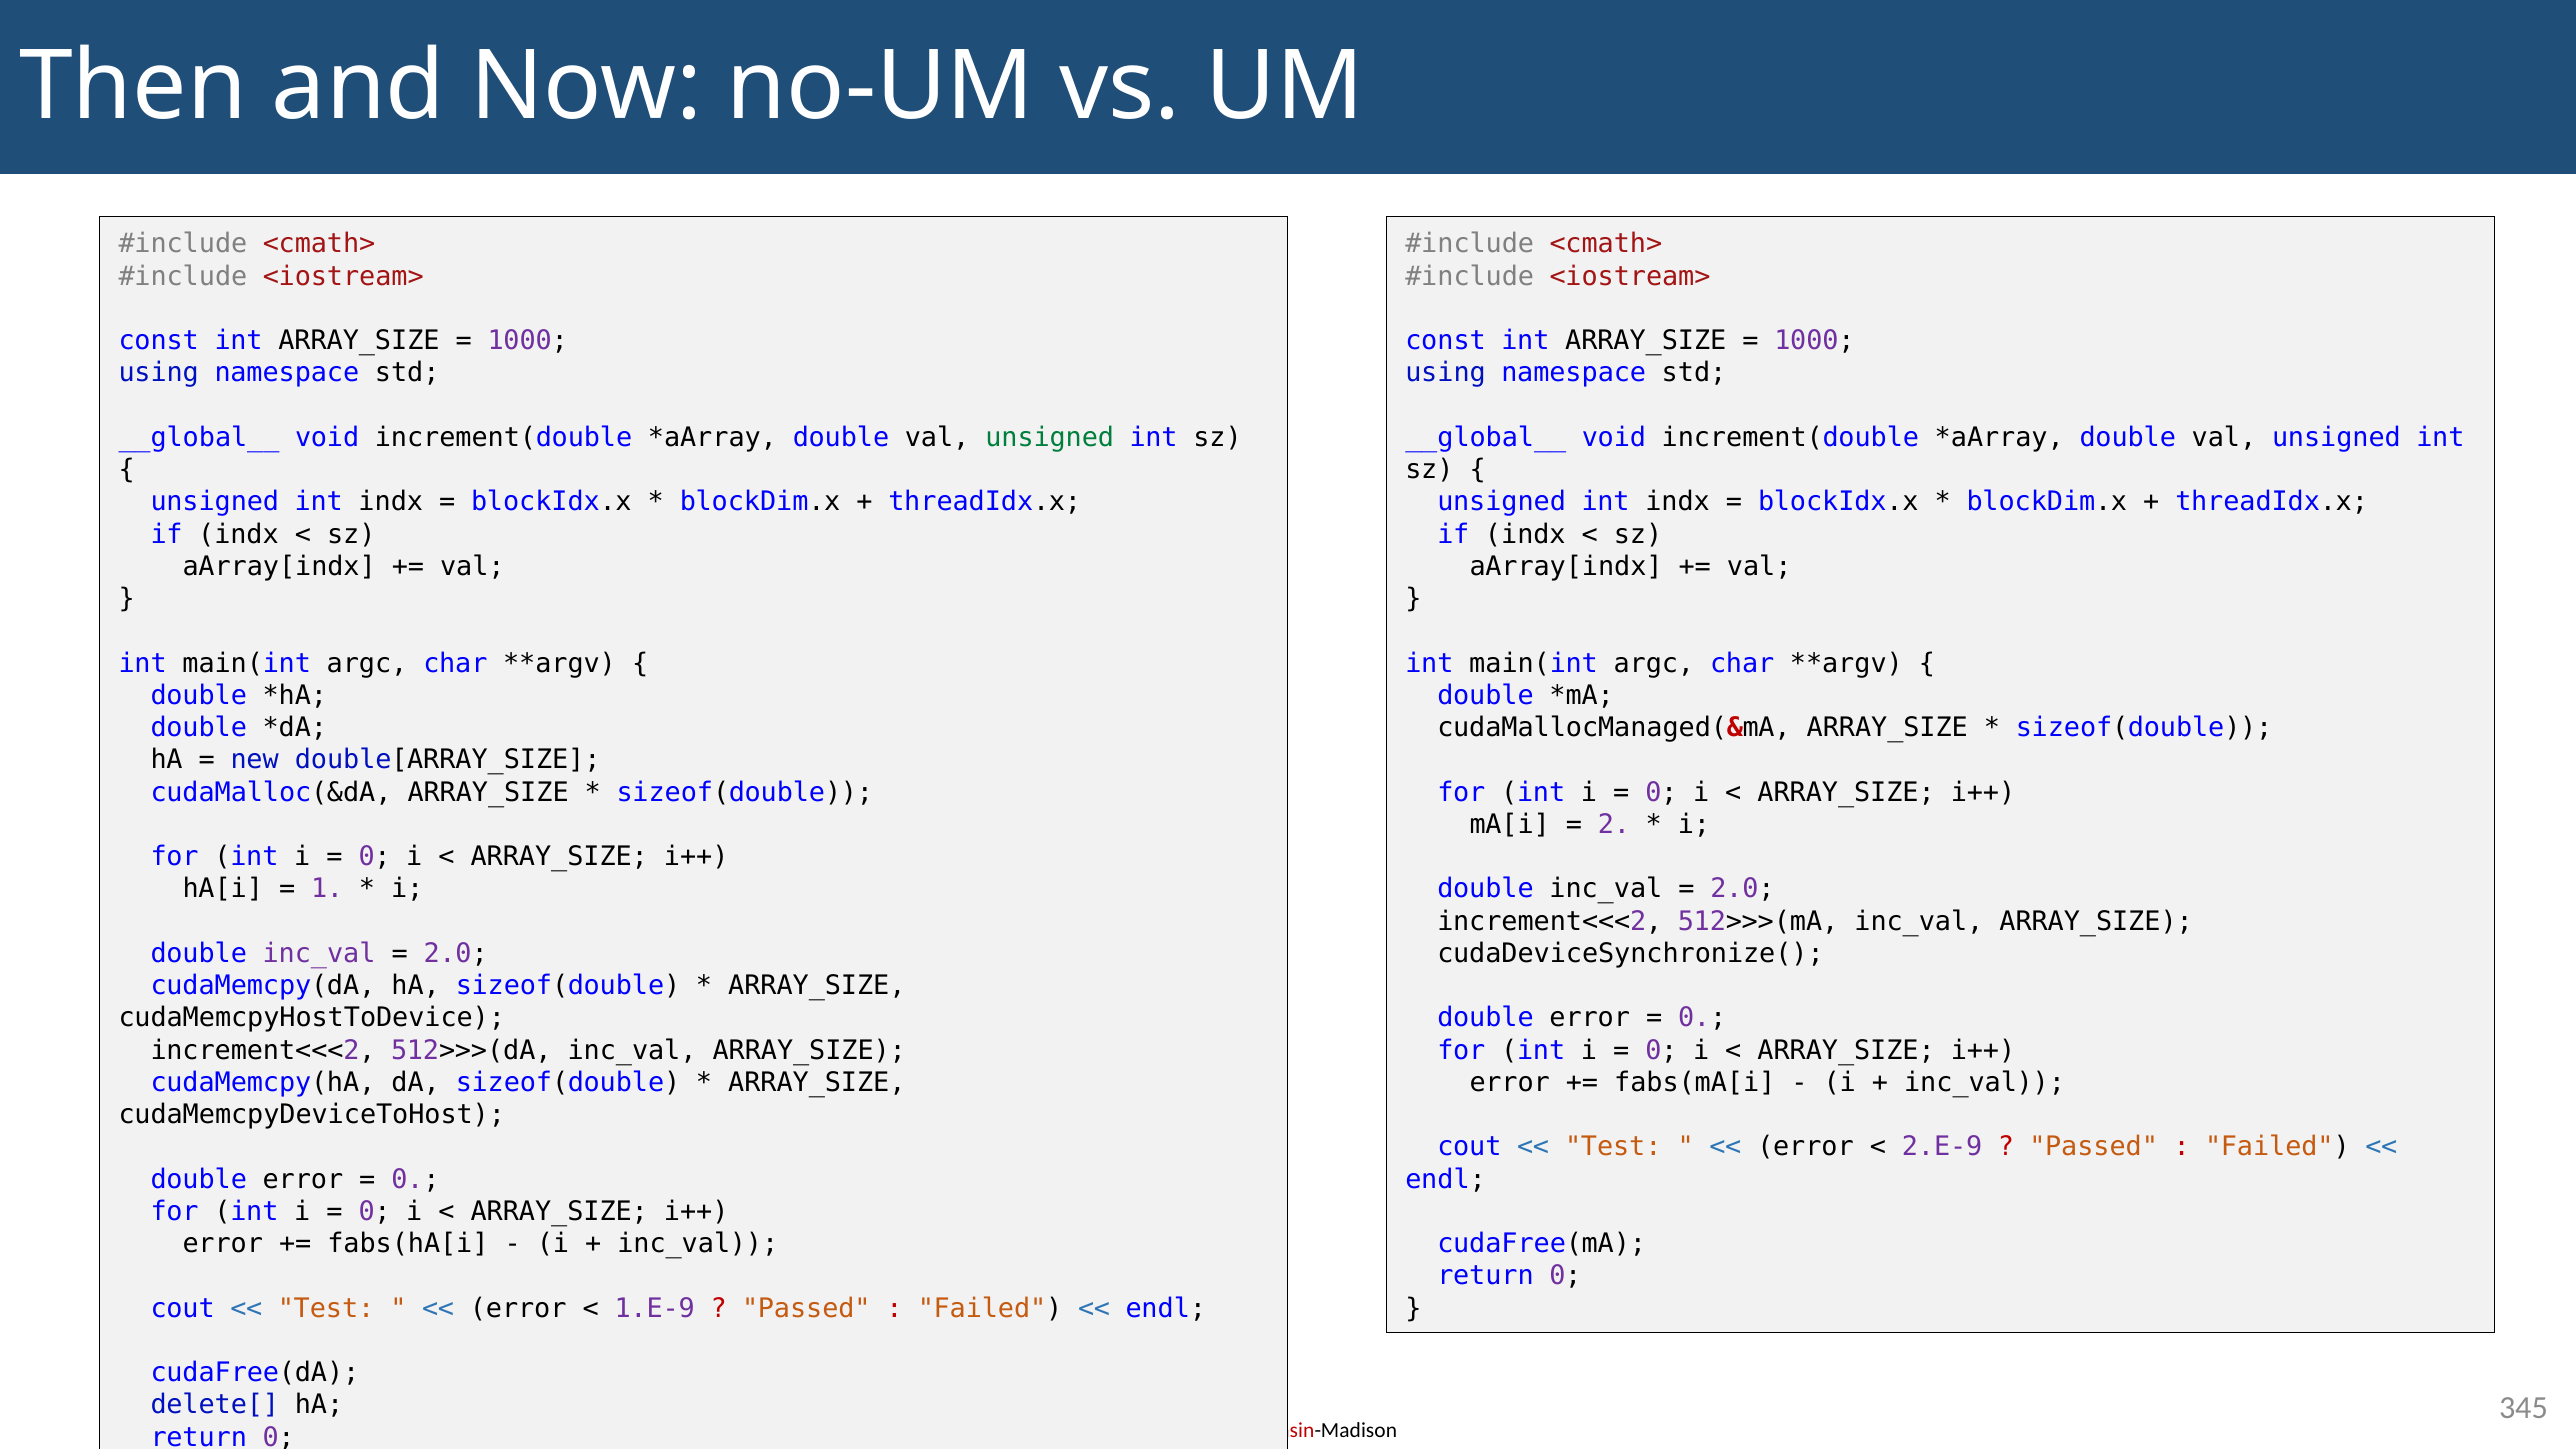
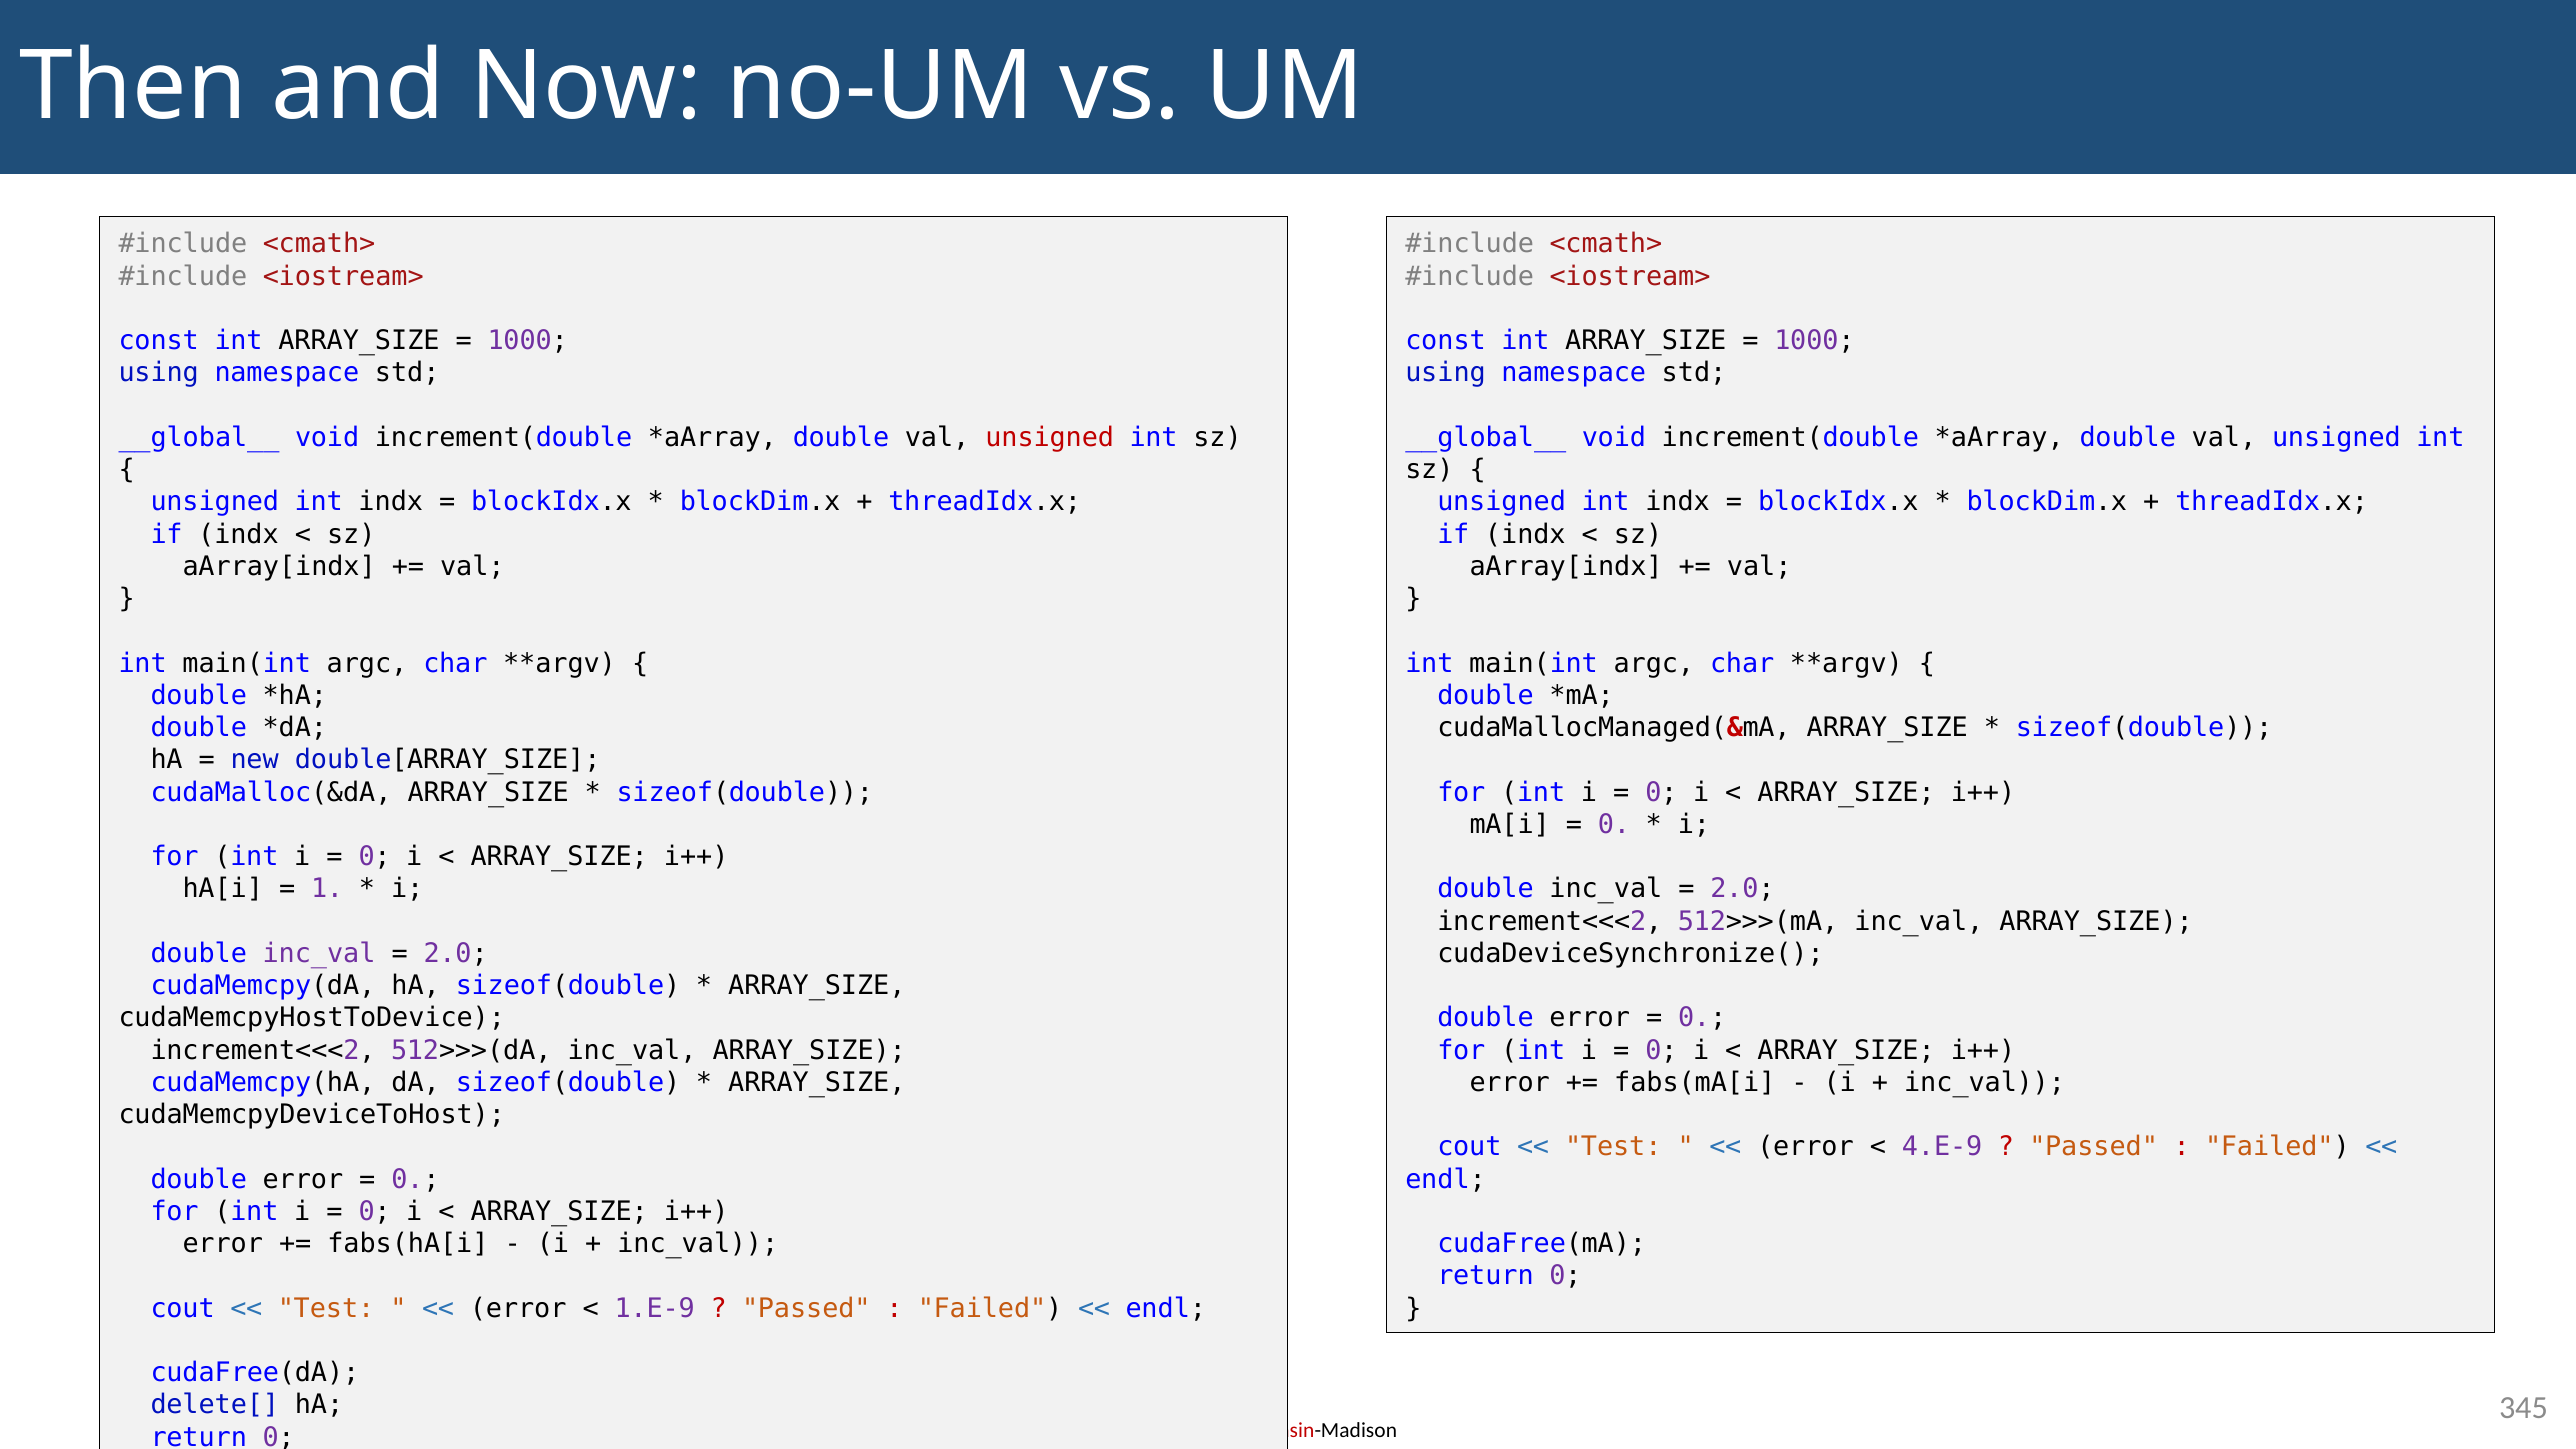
unsigned at (1050, 437) colour: green -> red
2 at (1614, 824): 2 -> 0
2.E-9: 2.E-9 -> 4.E-9
